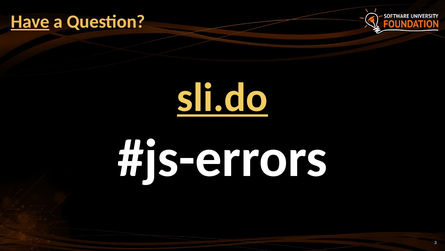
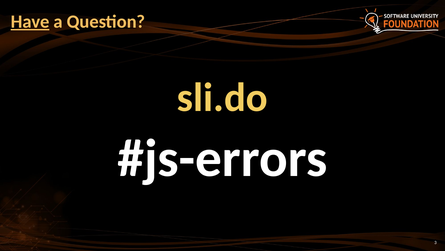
sli.do underline: present -> none
